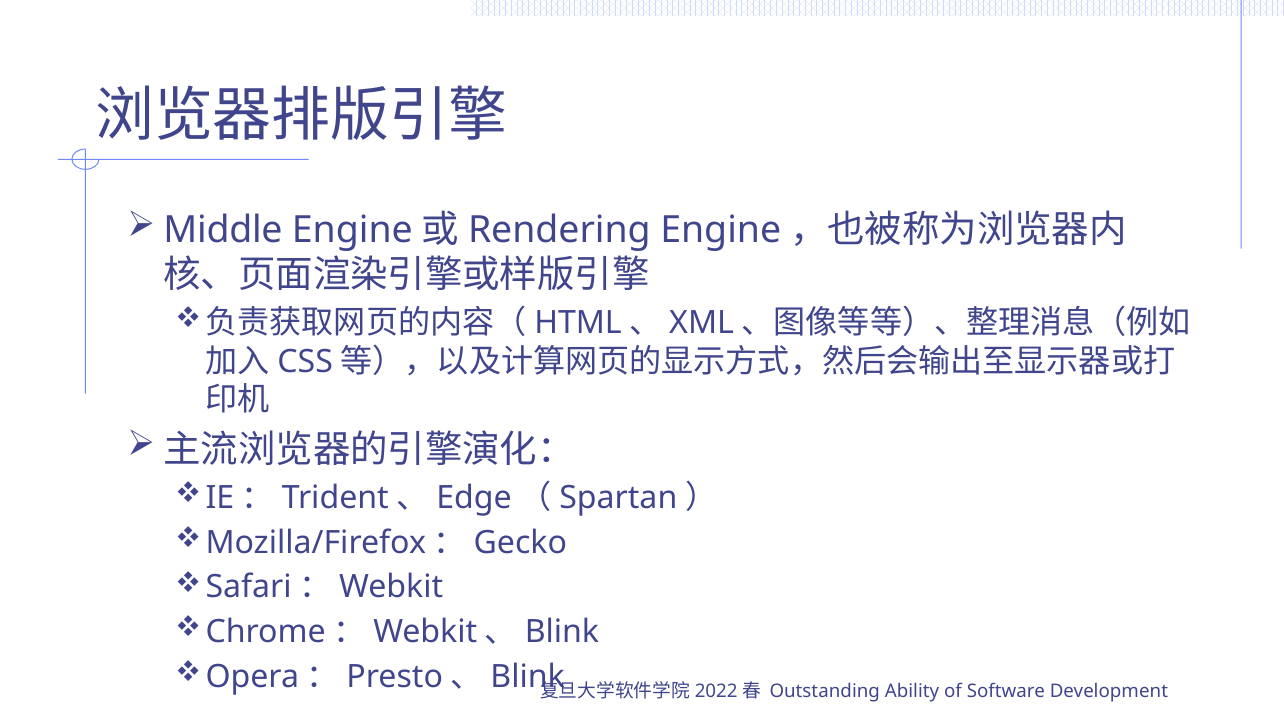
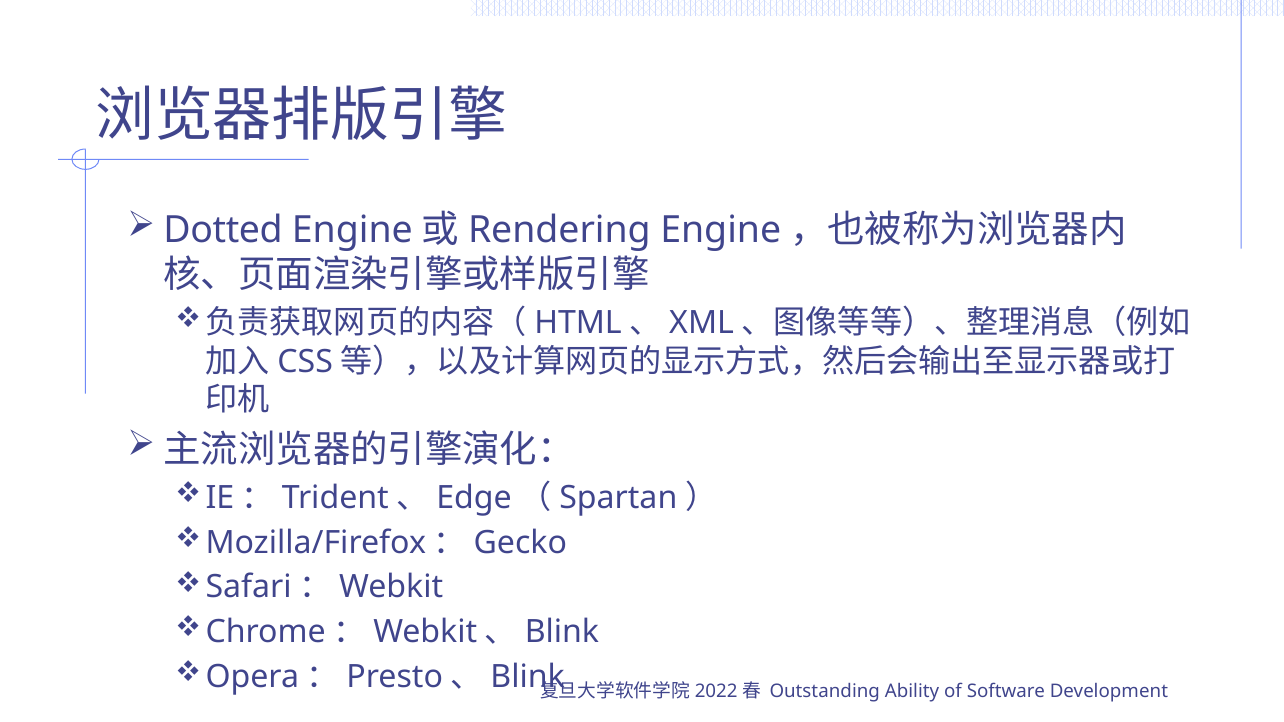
Middle: Middle -> Dotted
